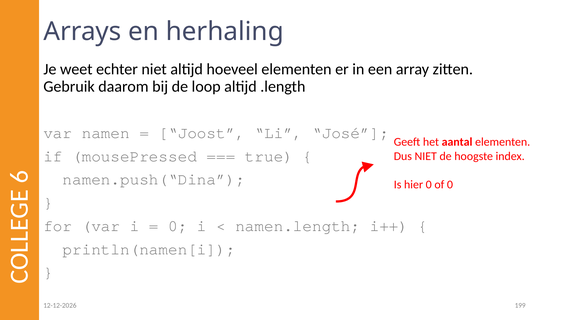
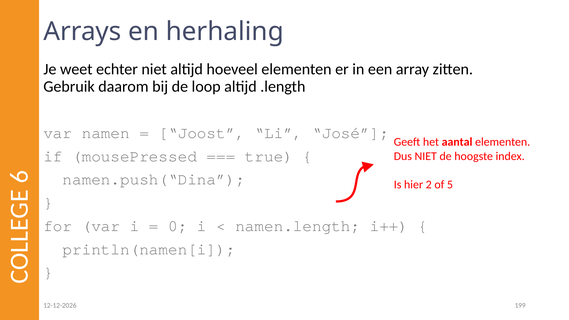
hier 0: 0 -> 2
of 0: 0 -> 5
